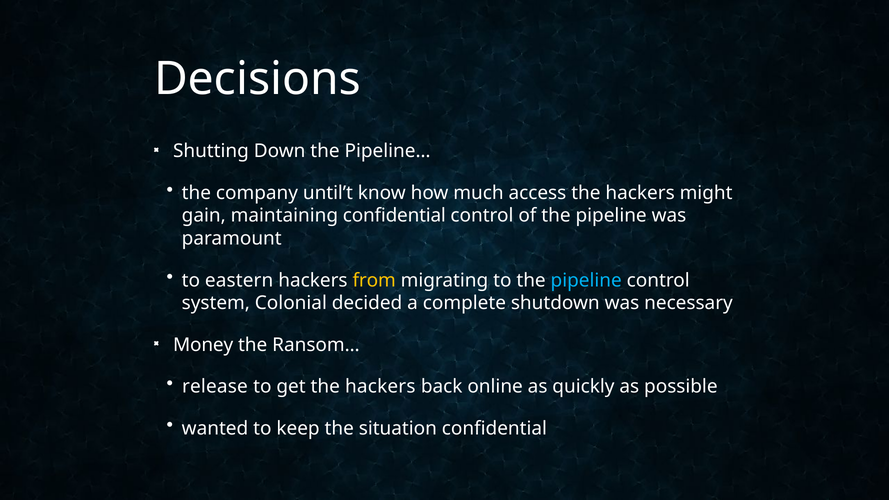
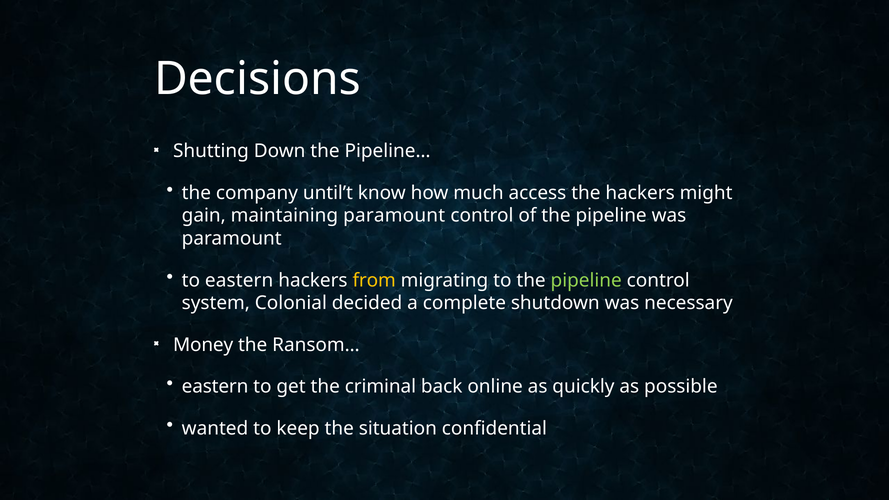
maintaining confidential: confidential -> paramount
pipeline at (586, 280) colour: light blue -> light green
release at (215, 387): release -> eastern
get the hackers: hackers -> criminal
